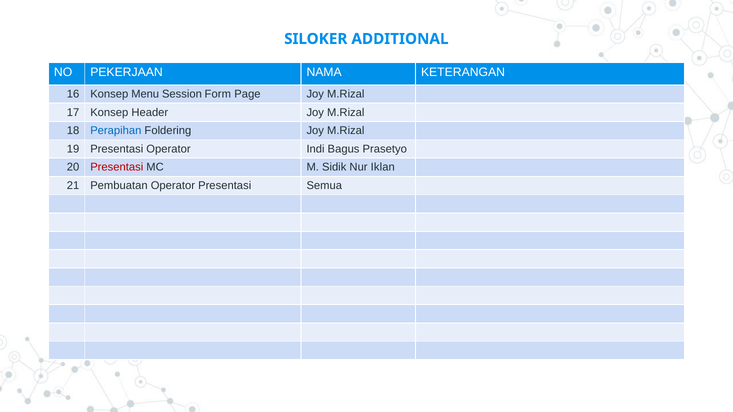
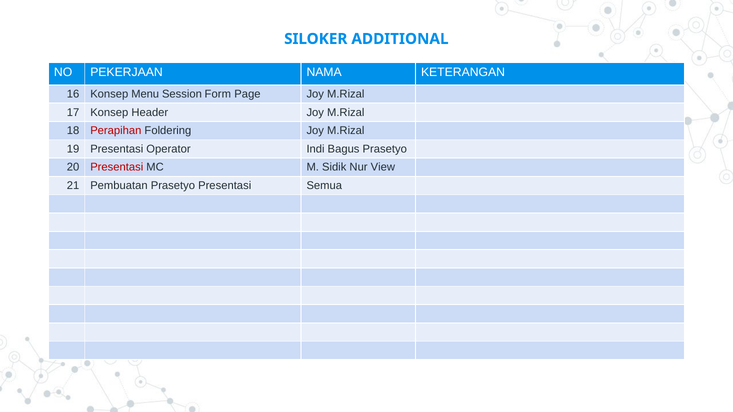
Perapihan colour: blue -> red
Iklan: Iklan -> View
Pembuatan Operator: Operator -> Prasetyo
